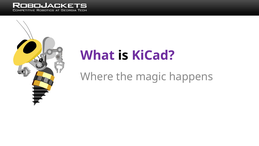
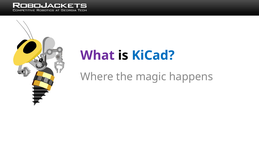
KiCad colour: purple -> blue
